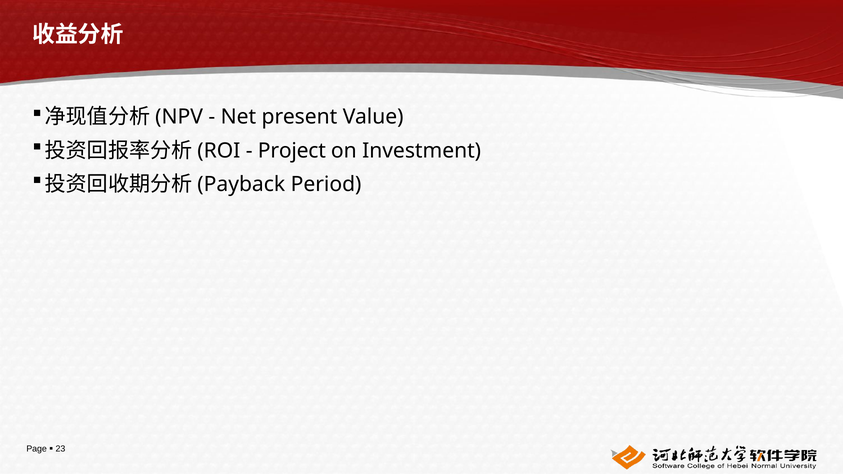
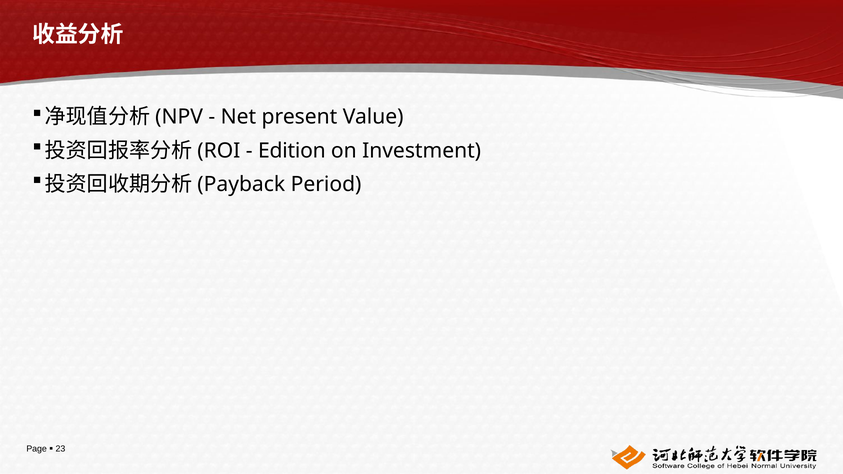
Project: Project -> Edition
